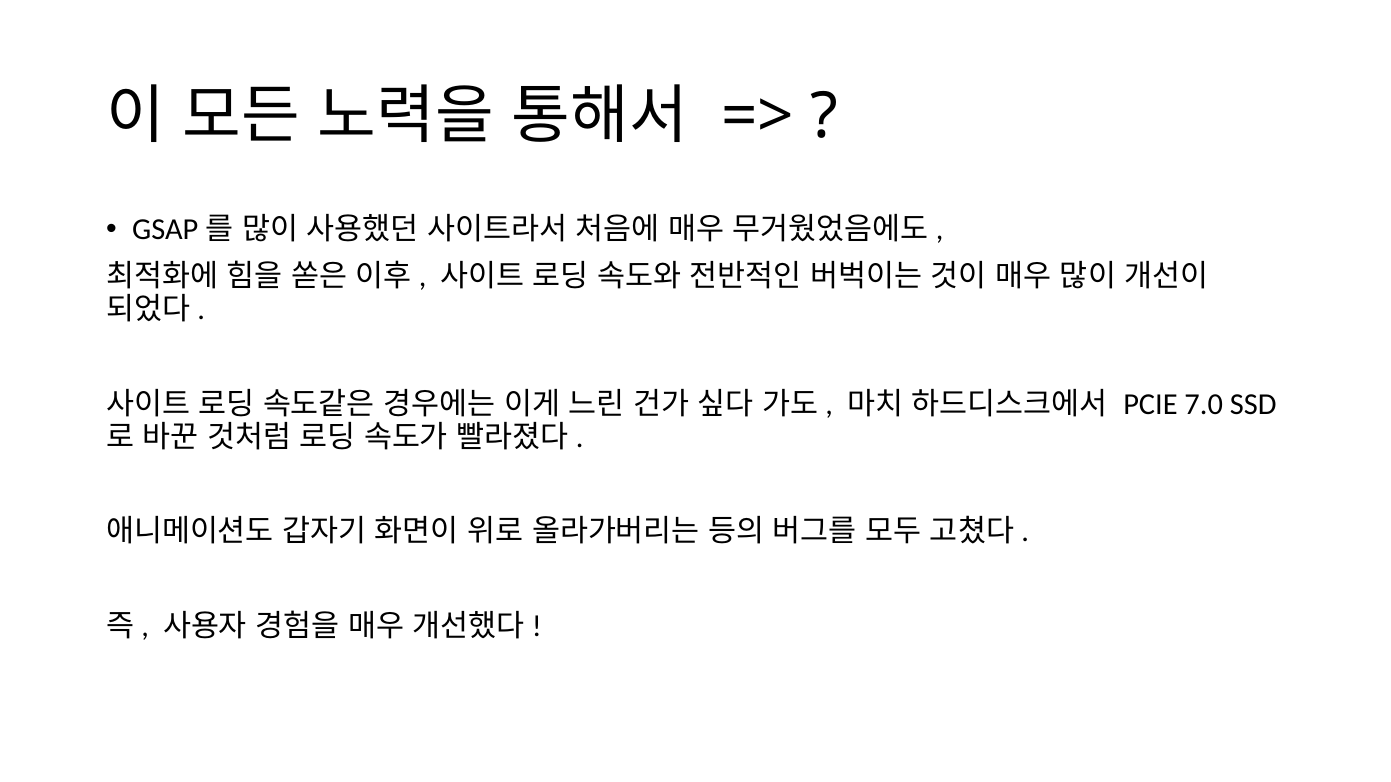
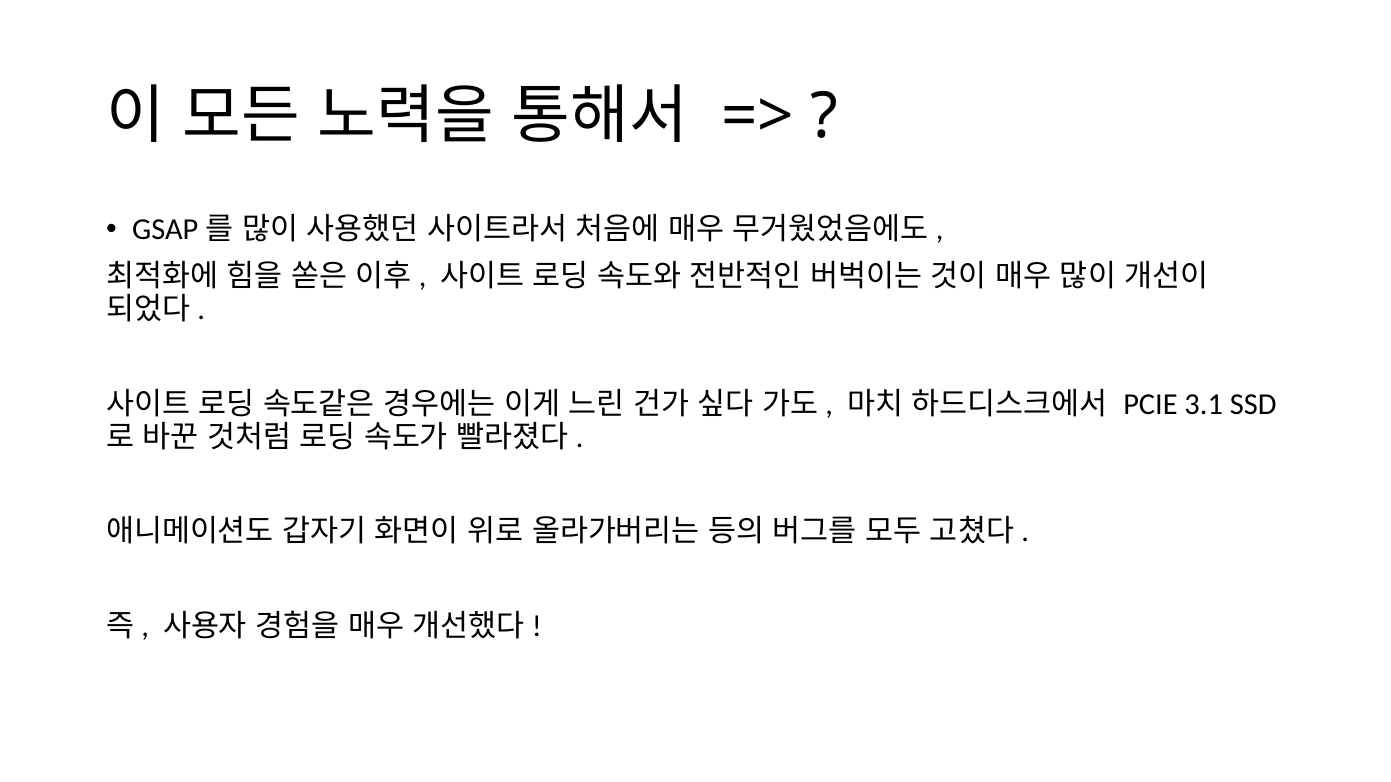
7.0: 7.0 -> 3.1
